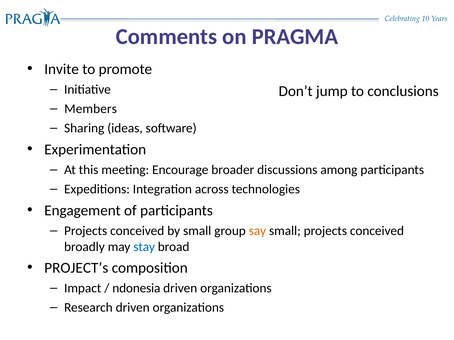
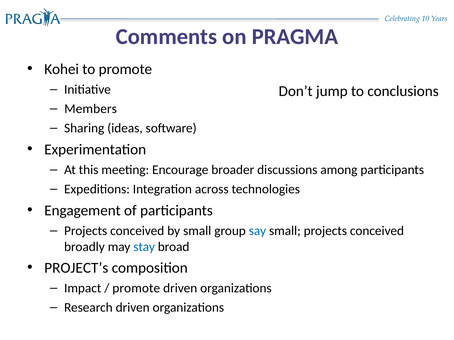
Invite: Invite -> Kohei
say colour: orange -> blue
ndonesia at (136, 289): ndonesia -> promote
